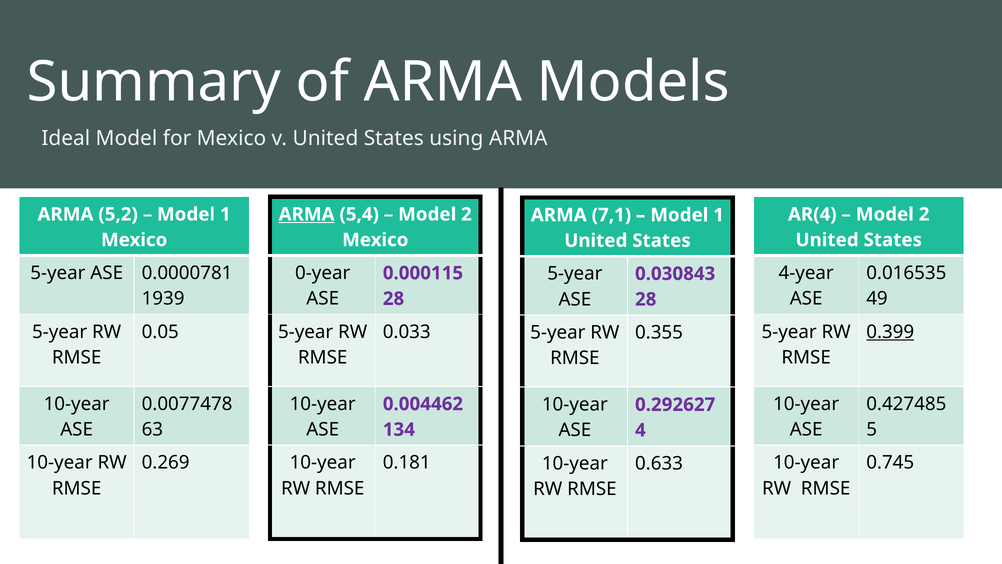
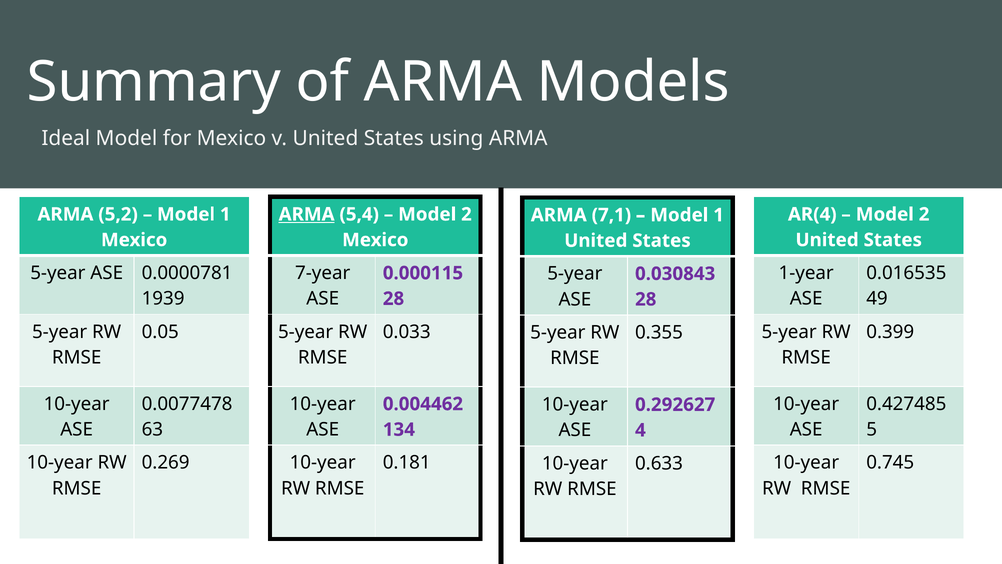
0-year: 0-year -> 7-year
4-year: 4-year -> 1-year
0.399 underline: present -> none
